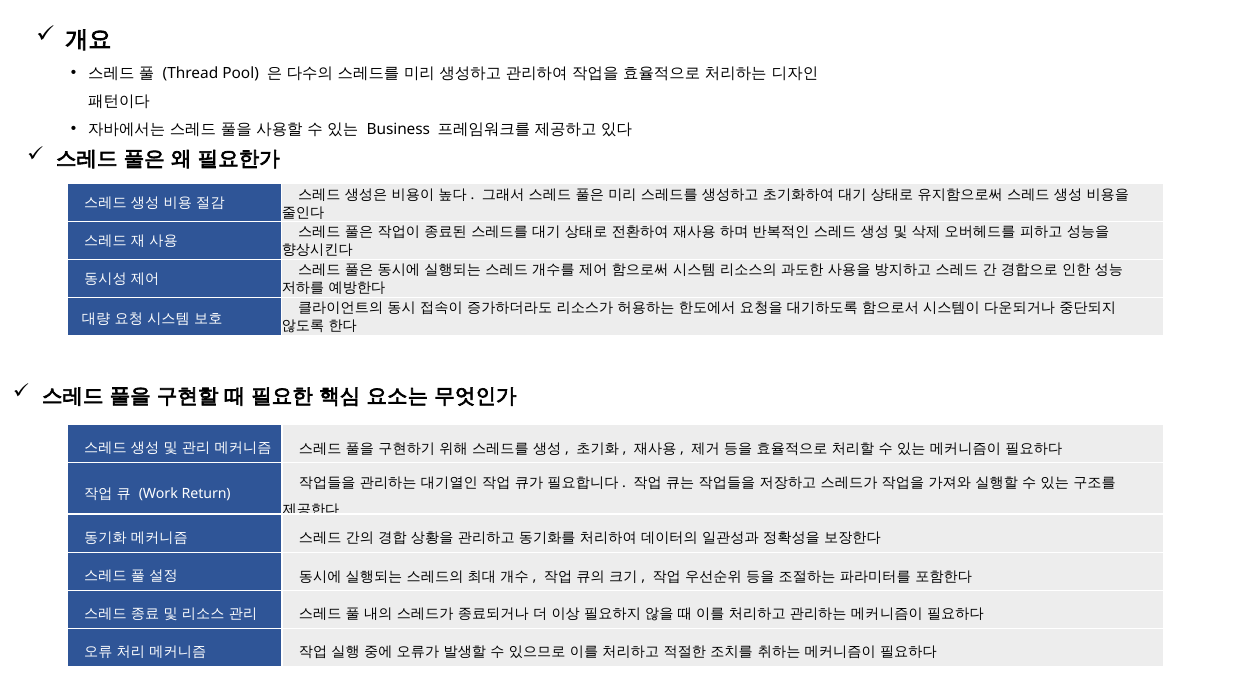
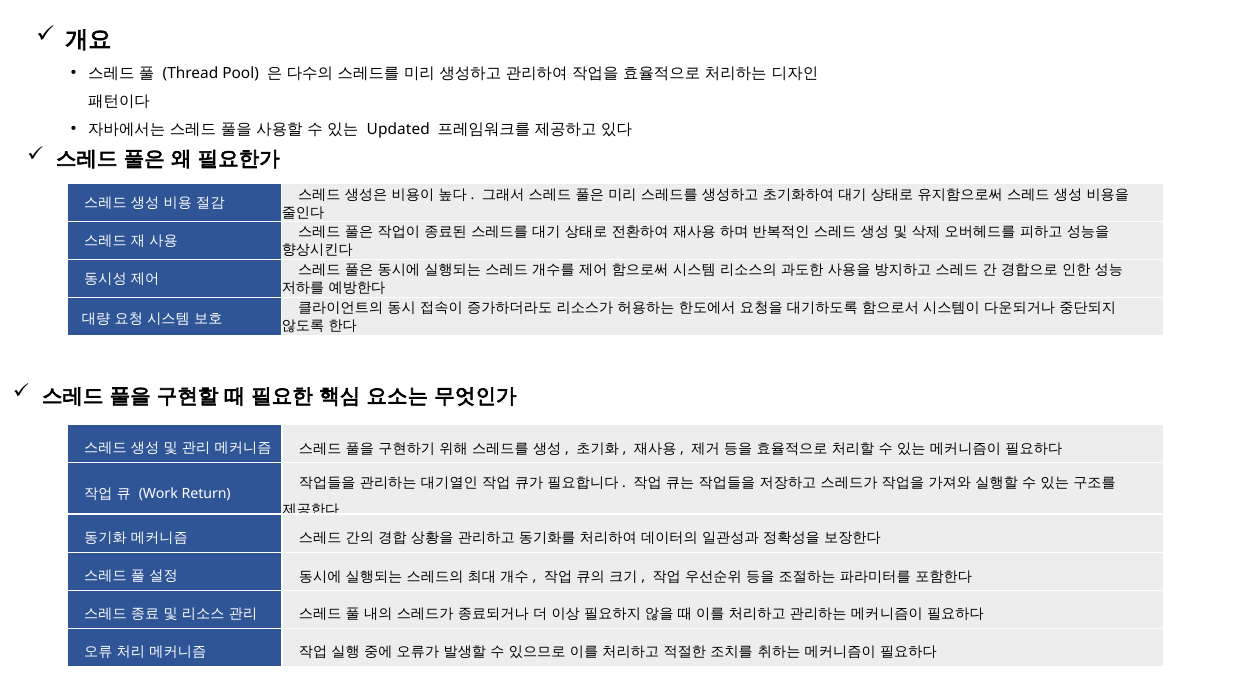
Business: Business -> Updated
